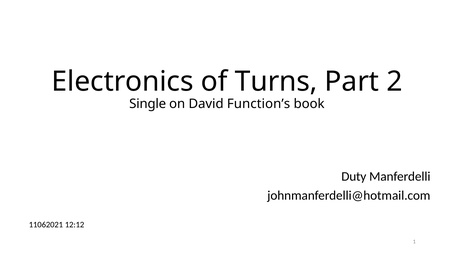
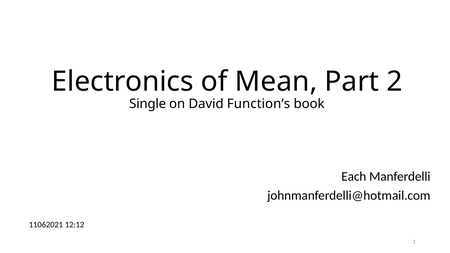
Turns: Turns -> Mean
Duty: Duty -> Each
